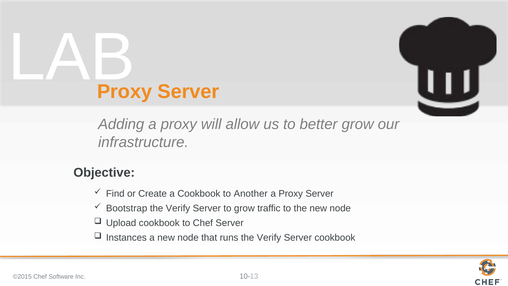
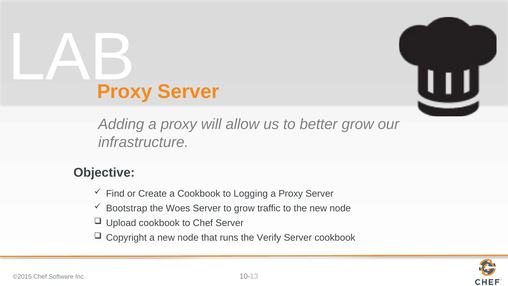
Another: Another -> Logging
Verify at (178, 208): Verify -> Woes
Instances: Instances -> Copyright
